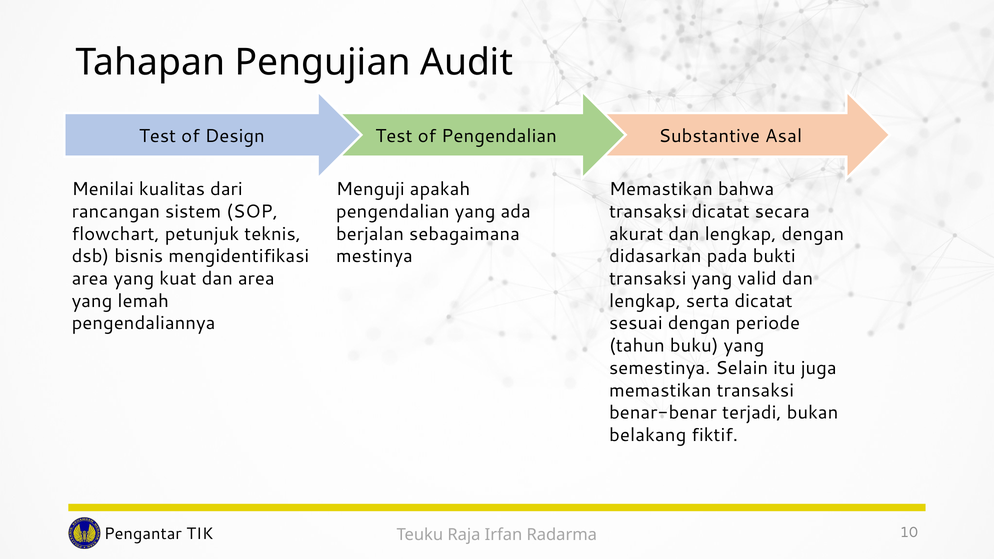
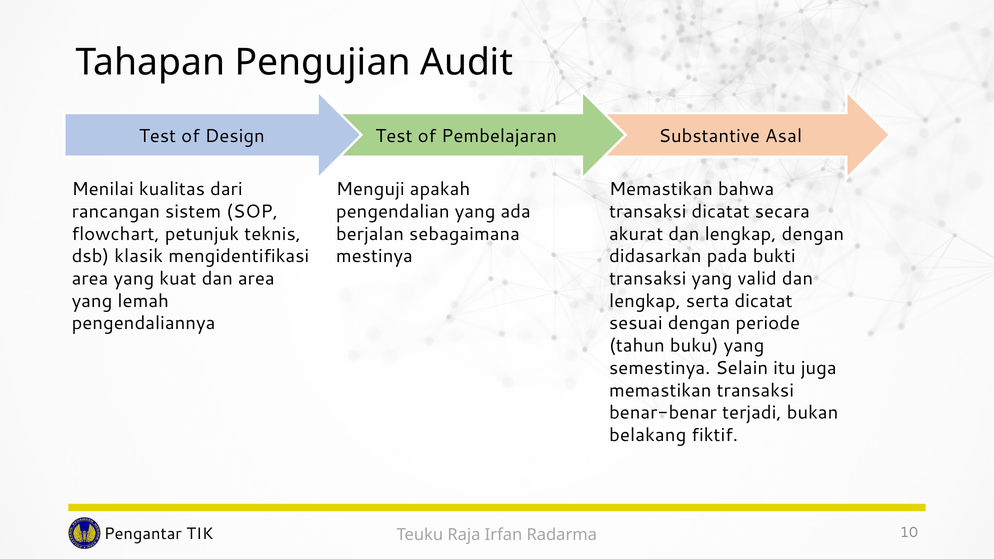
of Pengendalian: Pengendalian -> Pembelajaran
bisnis: bisnis -> klasik
